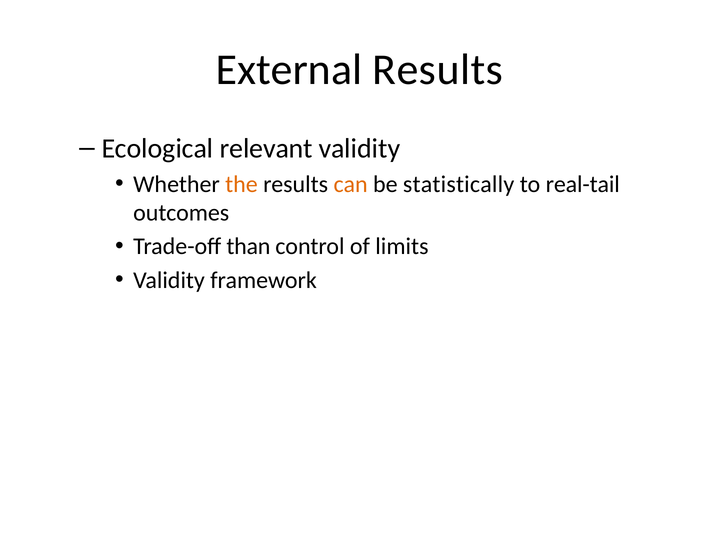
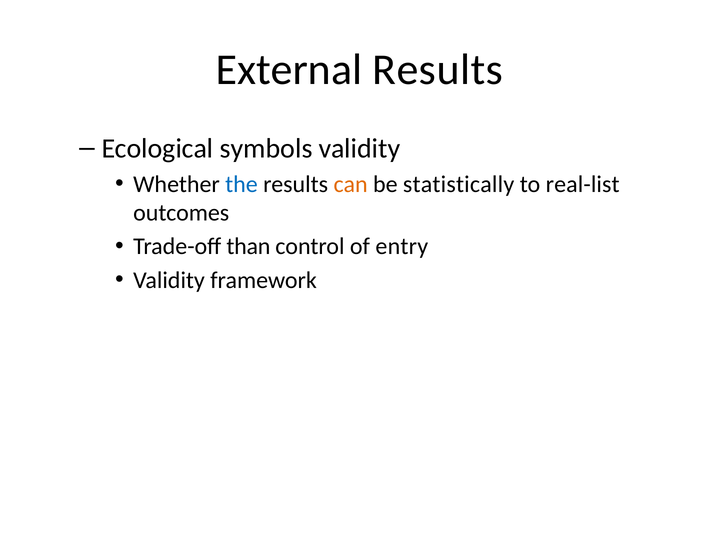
relevant: relevant -> symbols
the colour: orange -> blue
real-tail: real-tail -> real-list
limits: limits -> entry
